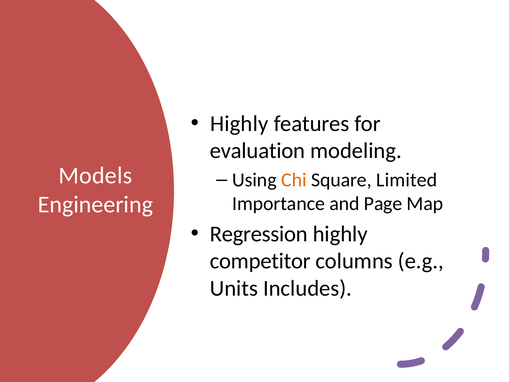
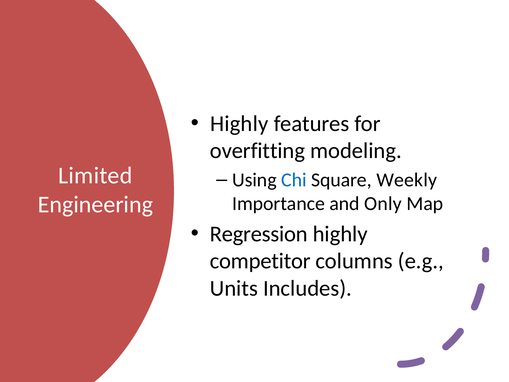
evaluation: evaluation -> overfitting
Models: Models -> Limited
Chi colour: orange -> blue
Limited: Limited -> Weekly
Page: Page -> Only
